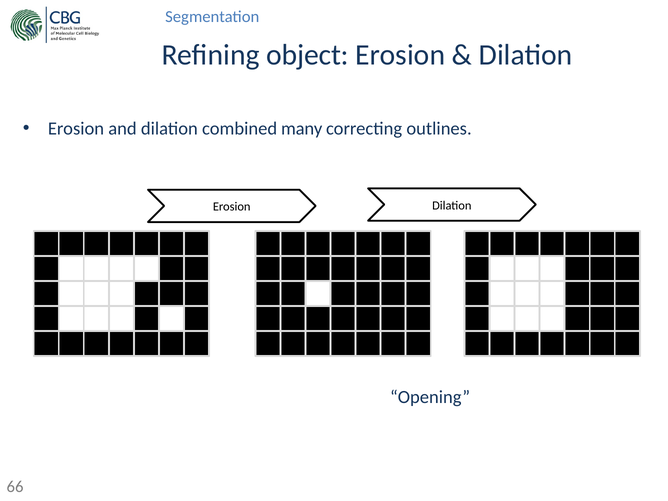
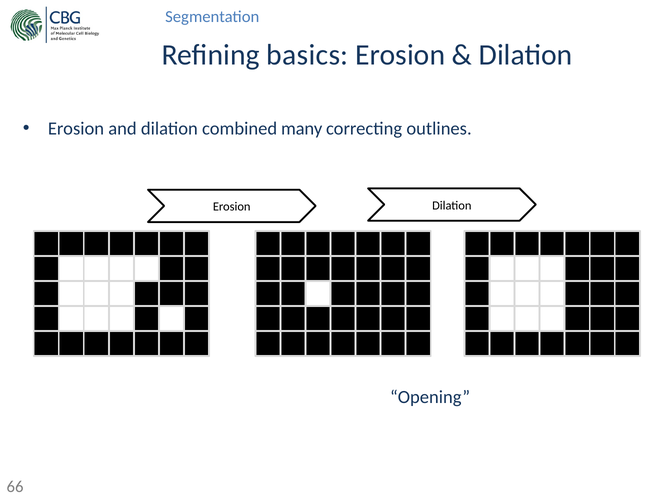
object: object -> basics
